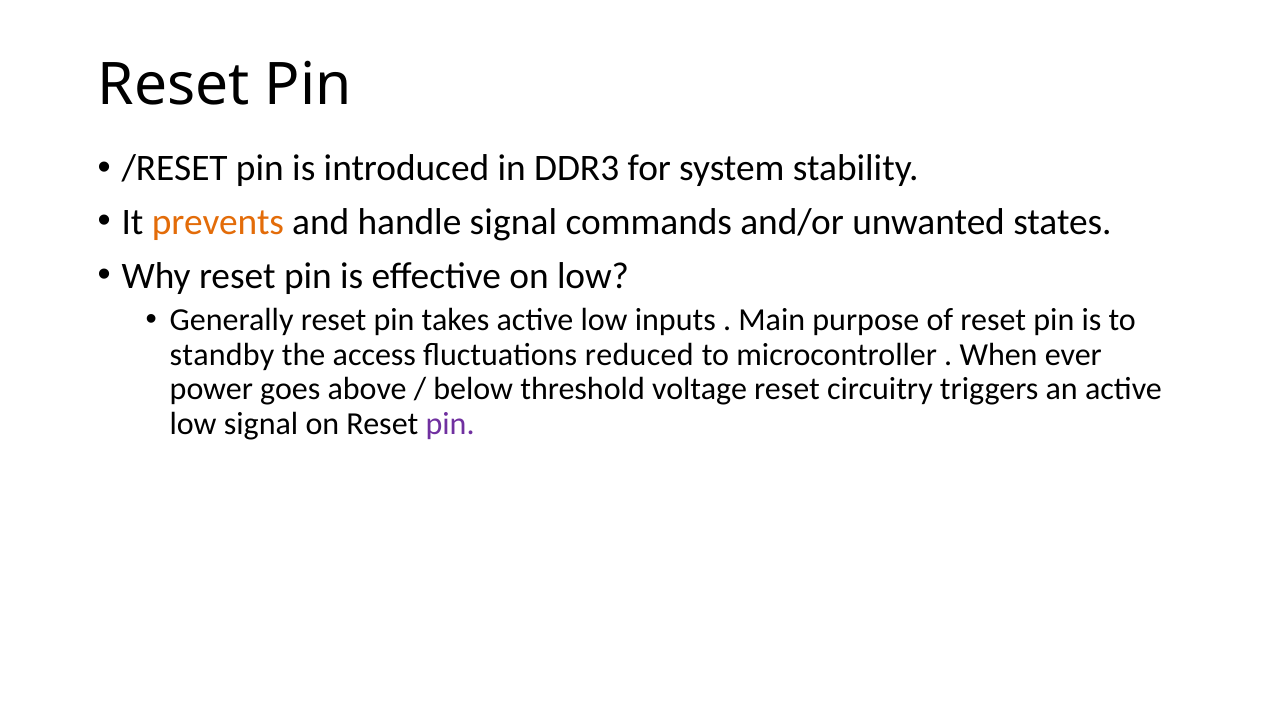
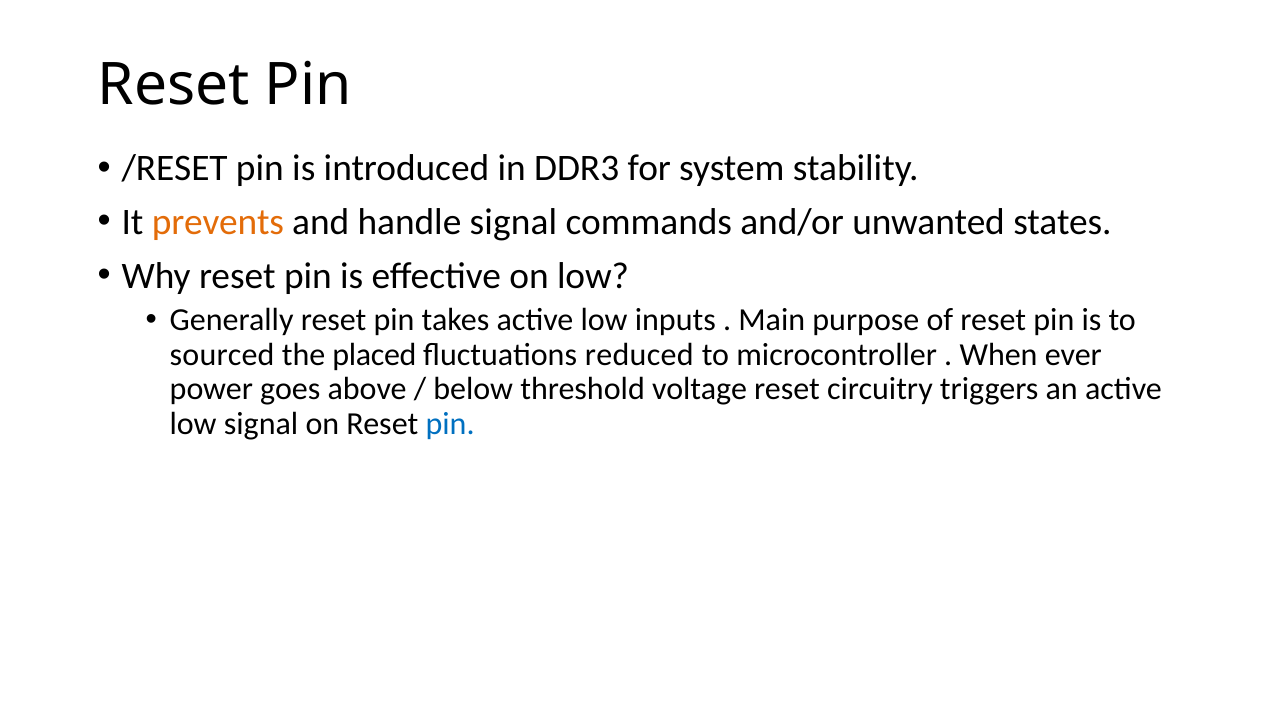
standby: standby -> sourced
access: access -> placed
pin at (450, 424) colour: purple -> blue
